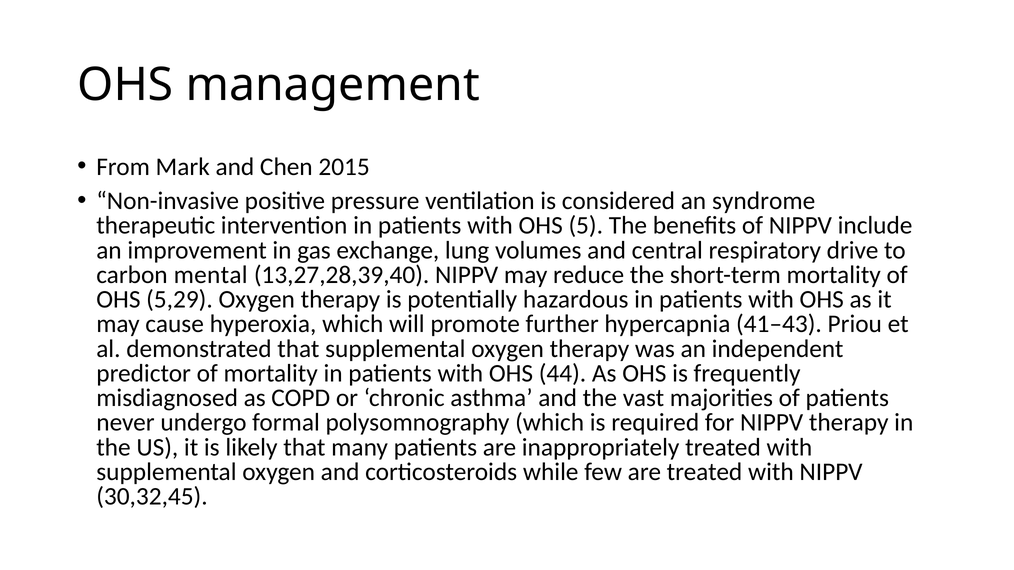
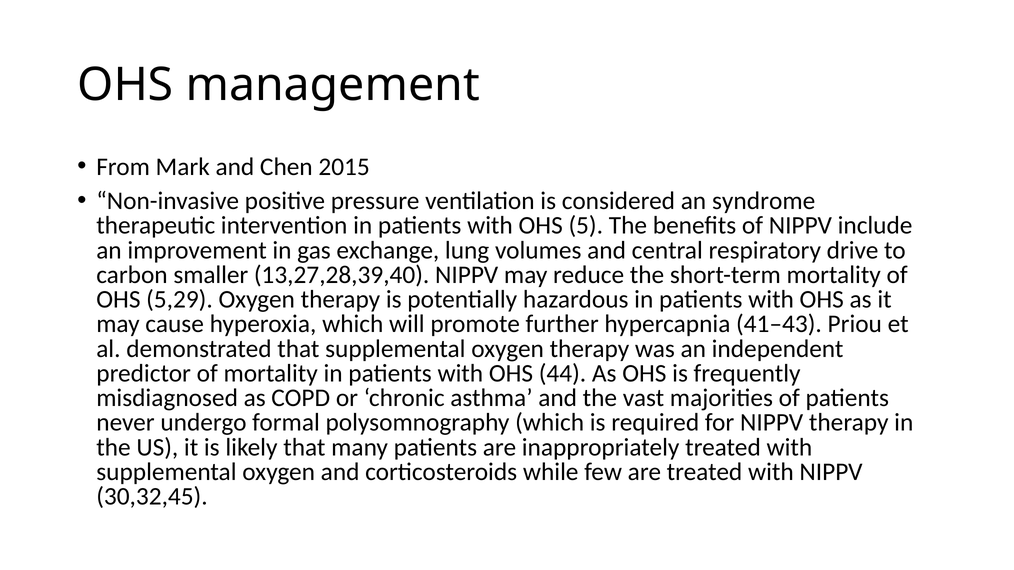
mental: mental -> smaller
